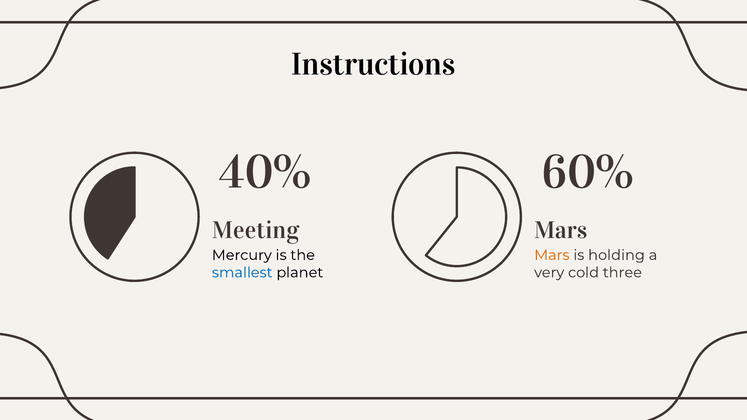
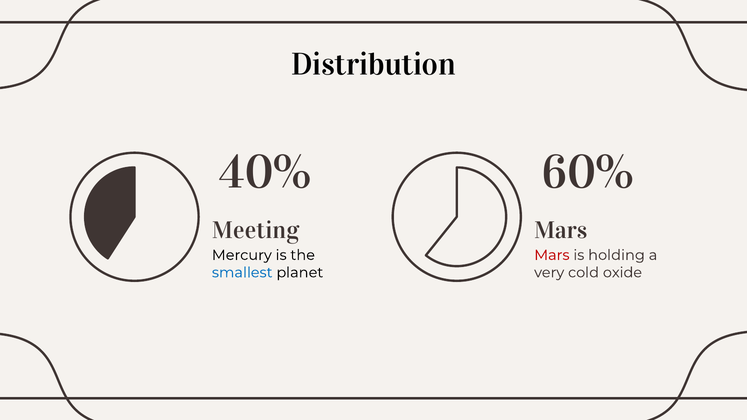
Instructions: Instructions -> Distribution
Mars at (552, 255) colour: orange -> red
three: three -> oxide
